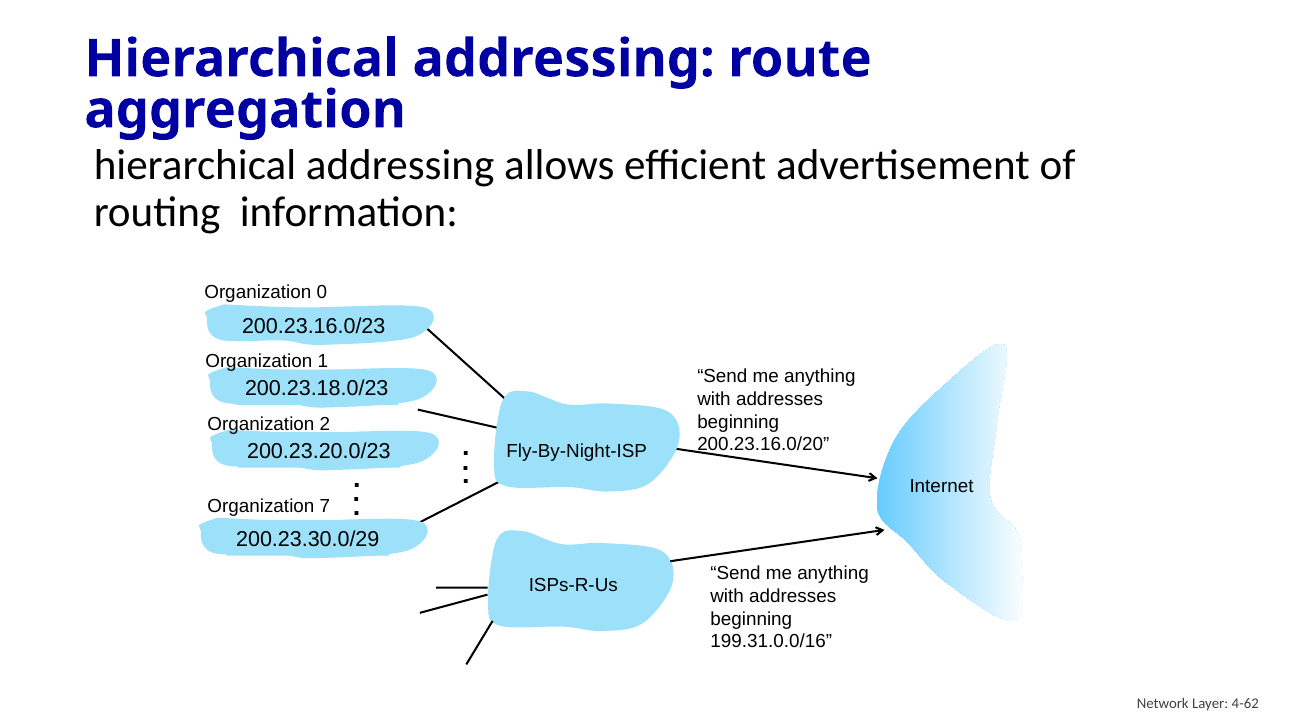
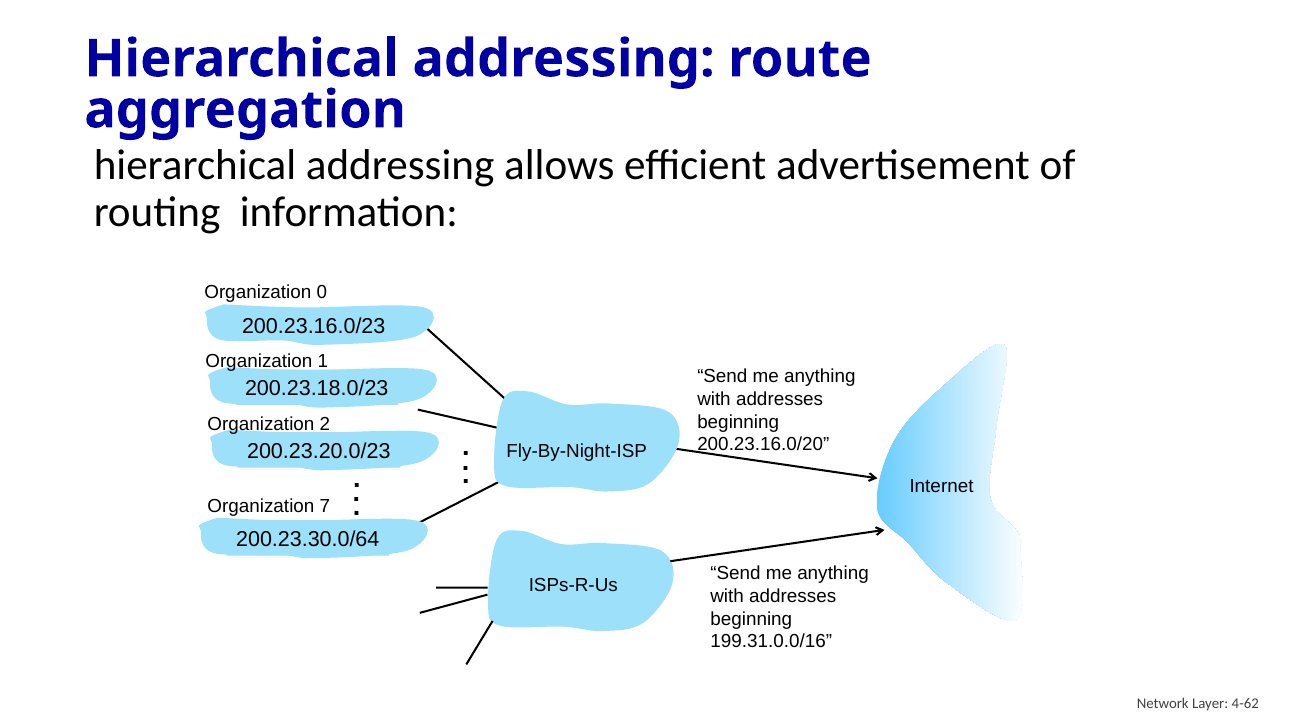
200.23.30.0/29: 200.23.30.0/29 -> 200.23.30.0/64
